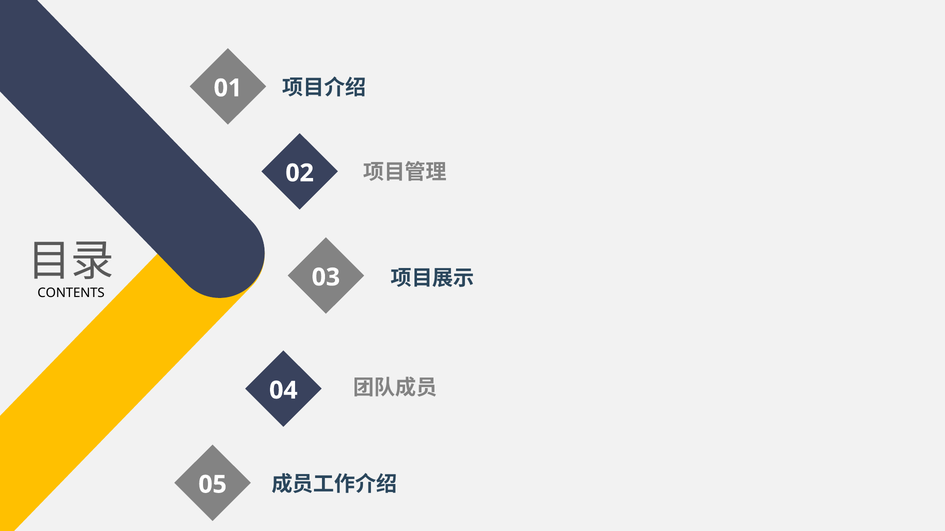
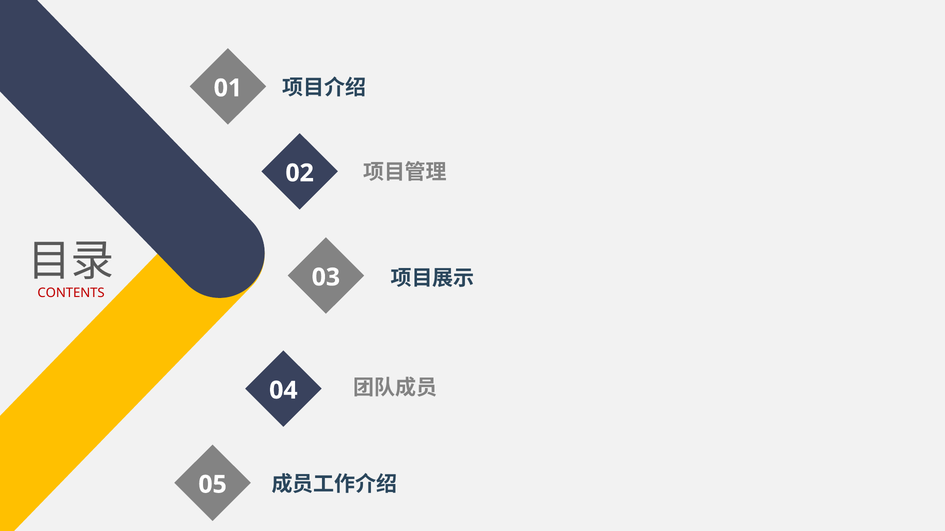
CONTENTS colour: black -> red
